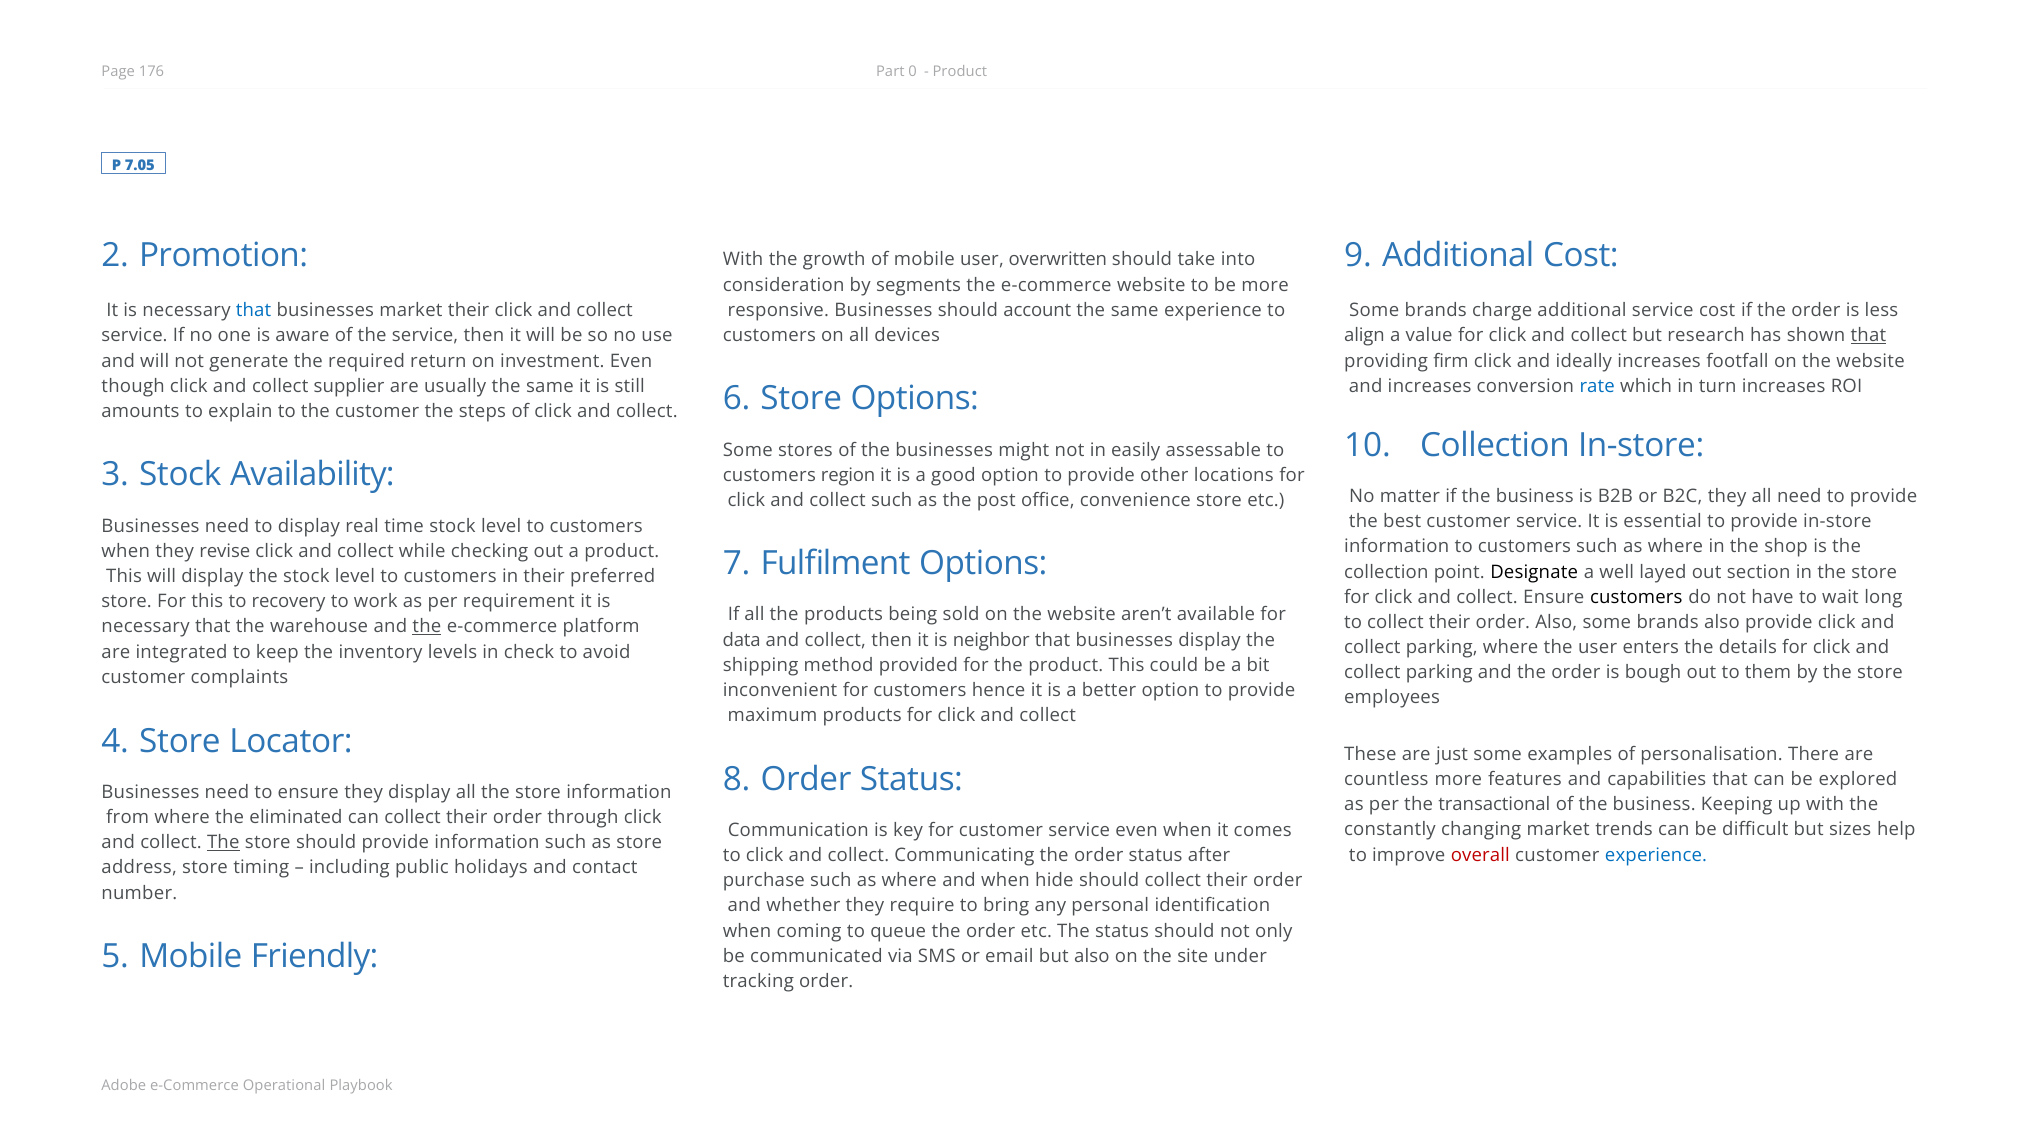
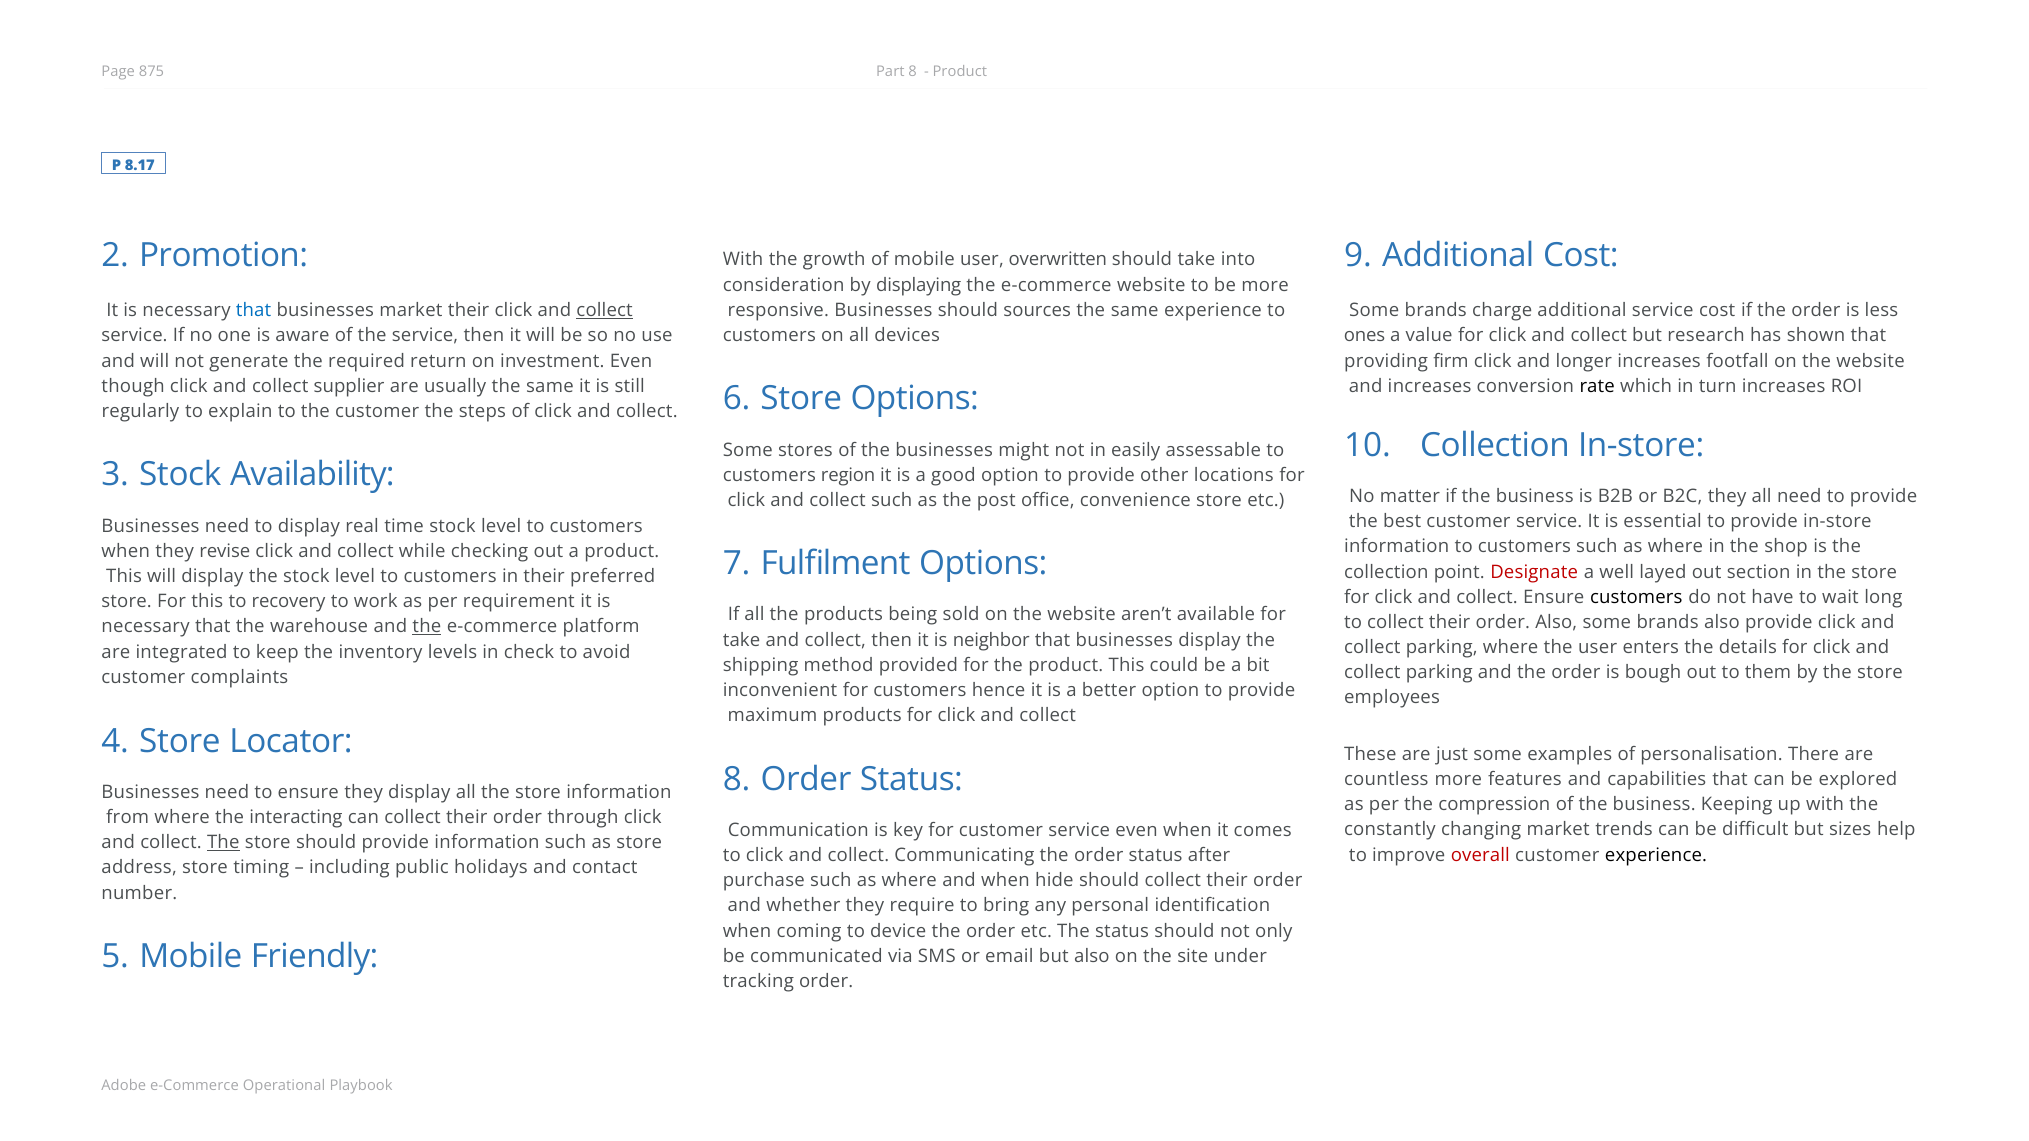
176: 176 -> 875
Part 0: 0 -> 8
7.05: 7.05 -> 8.17
segments: segments -> displaying
account: account -> sources
collect at (605, 311) underline: none -> present
align: align -> ones
that at (1868, 336) underline: present -> none
ideally: ideally -> longer
rate colour: blue -> black
amounts: amounts -> regularly
Designate colour: black -> red
data at (742, 640): data -> take
transactional: transactional -> compression
eliminated: eliminated -> interacting
experience at (1656, 855) colour: blue -> black
queue: queue -> device
